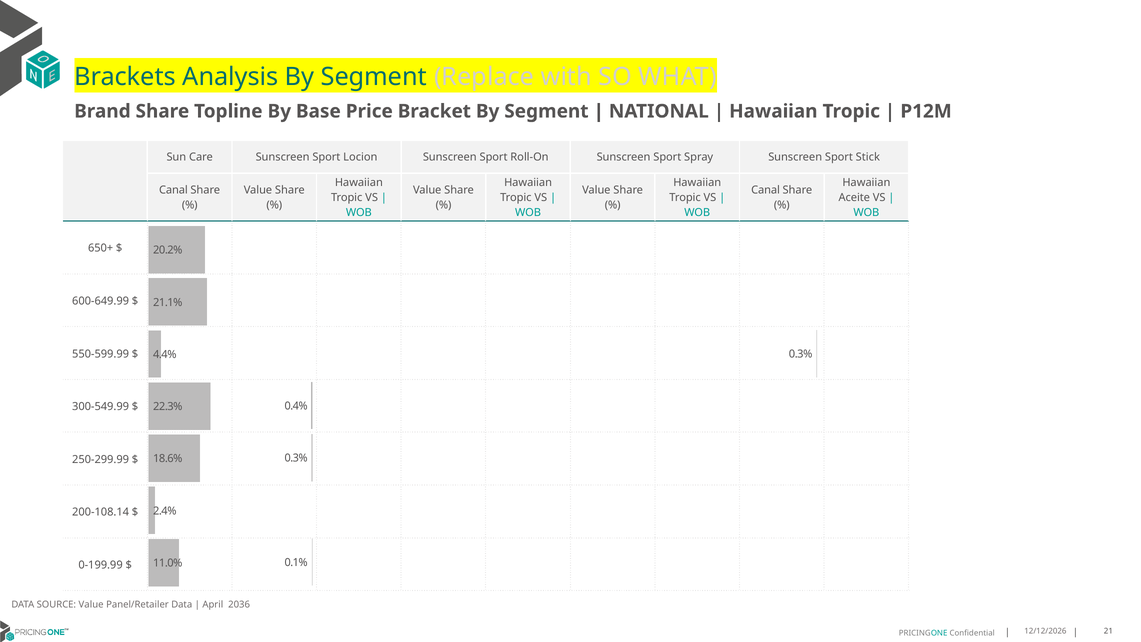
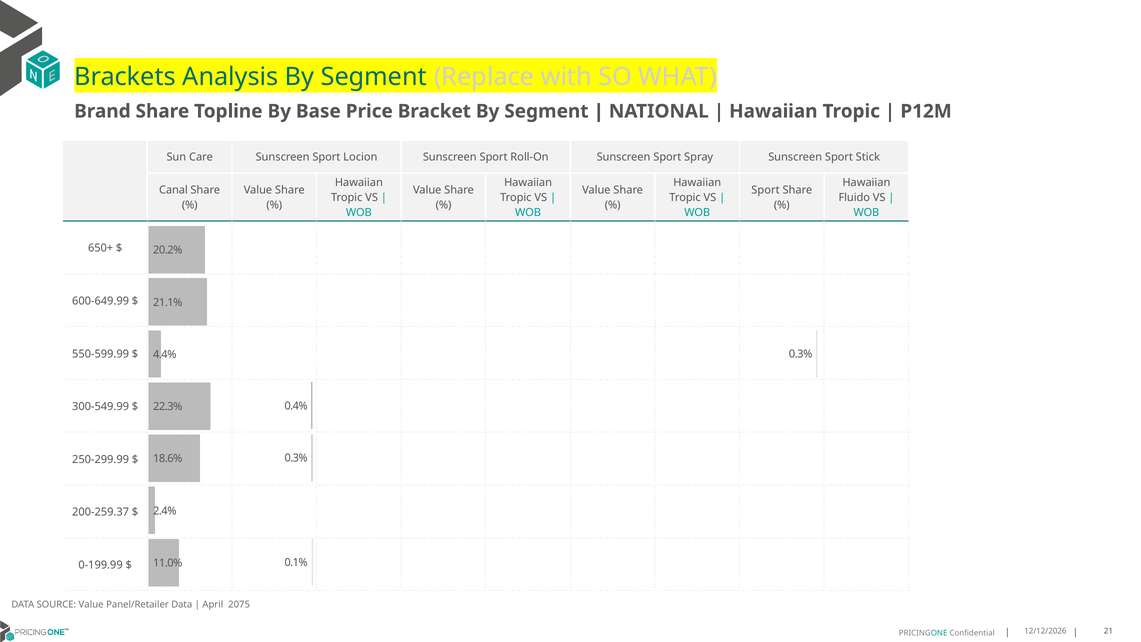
Canal at (766, 190): Canal -> Sport
Aceite: Aceite -> Fluido
200-108.14: 200-108.14 -> 200-259.37
2036: 2036 -> 2075
